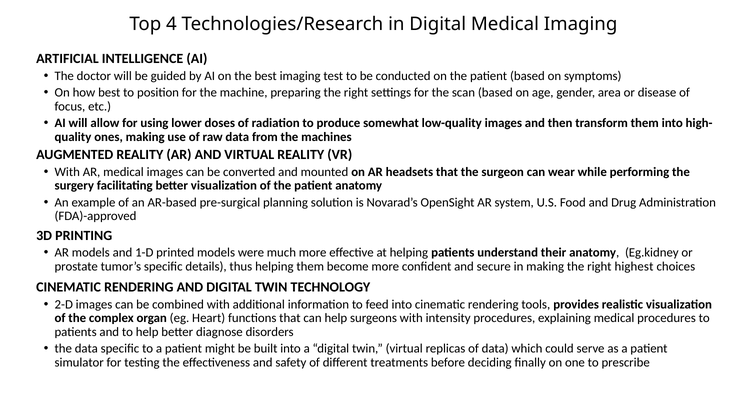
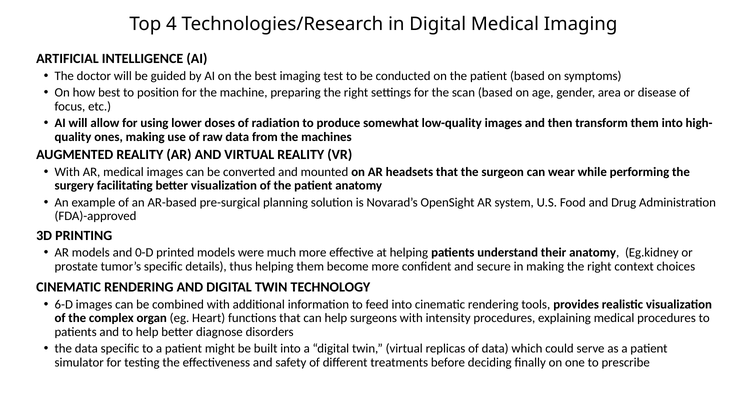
1-D: 1-D -> 0-D
highest: highest -> context
2-D: 2-D -> 6-D
